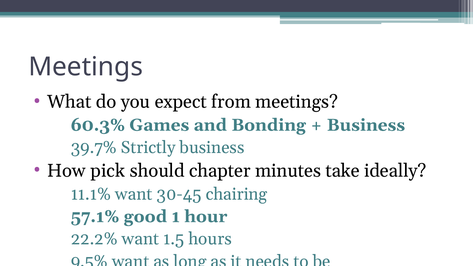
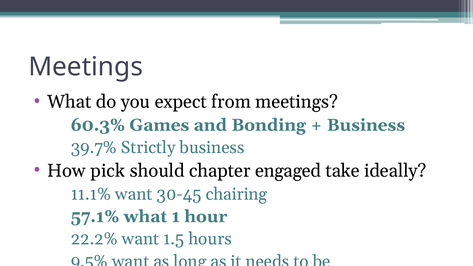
minutes: minutes -> engaged
57.1% good: good -> what
